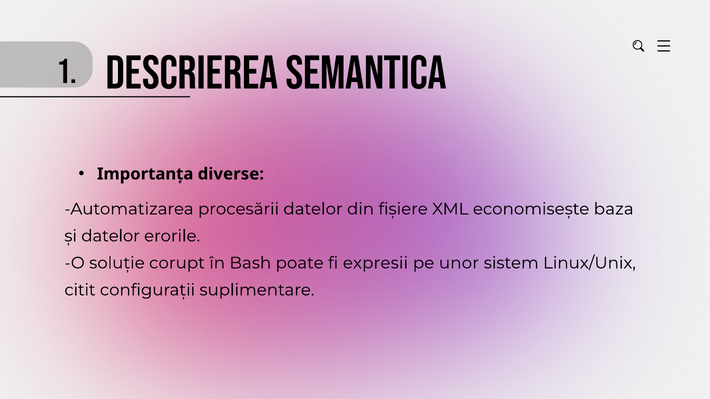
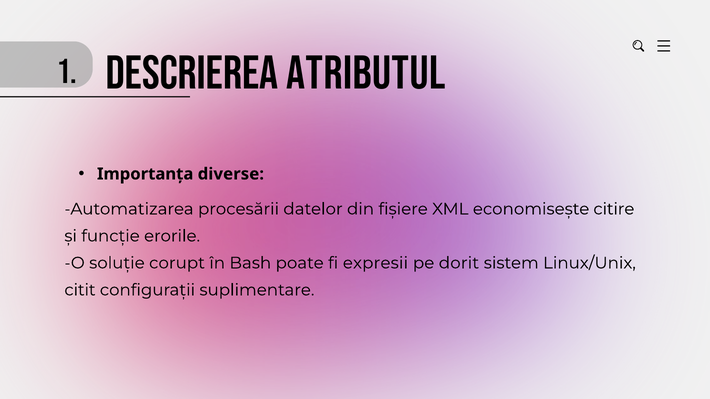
semantica: semantica -> atributul
baza: baza -> citire
și datelor: datelor -> funcție
unor: unor -> dorit
